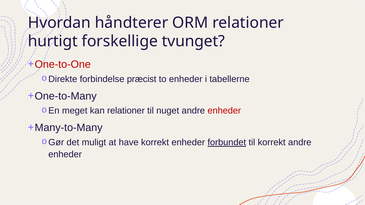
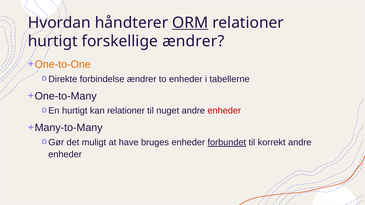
ORM underline: none -> present
forskellige tvunget: tvunget -> ændrer
One-to-One colour: red -> orange
forbindelse præcist: præcist -> ændrer
meget at (75, 111): meget -> hurtigt
have korrekt: korrekt -> bruges
